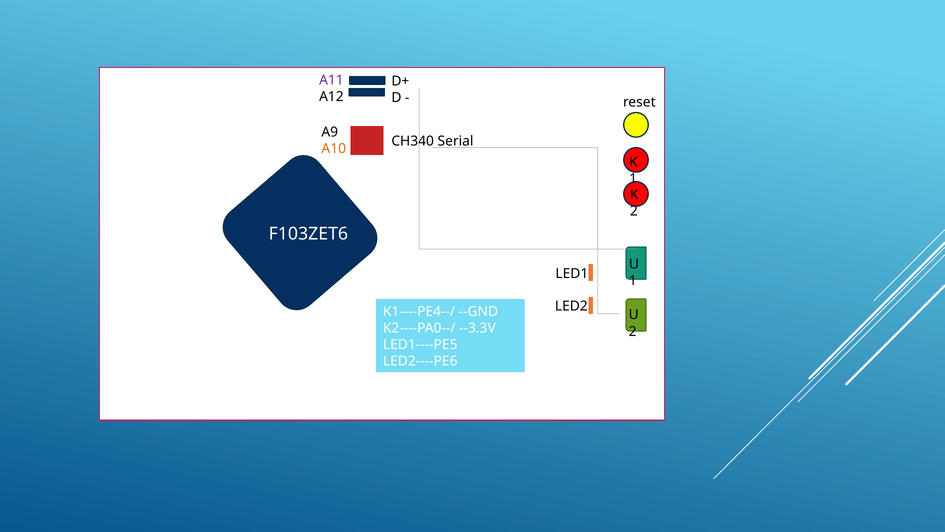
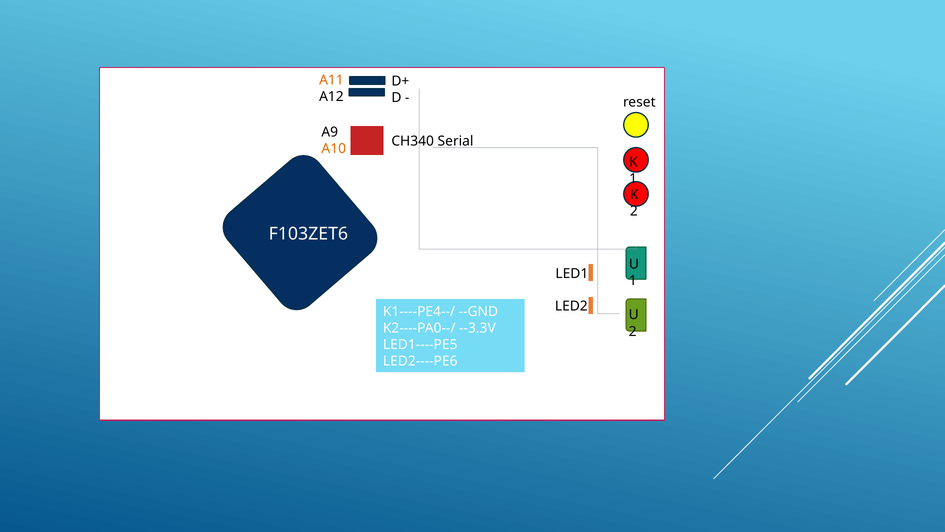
A11 colour: purple -> orange
